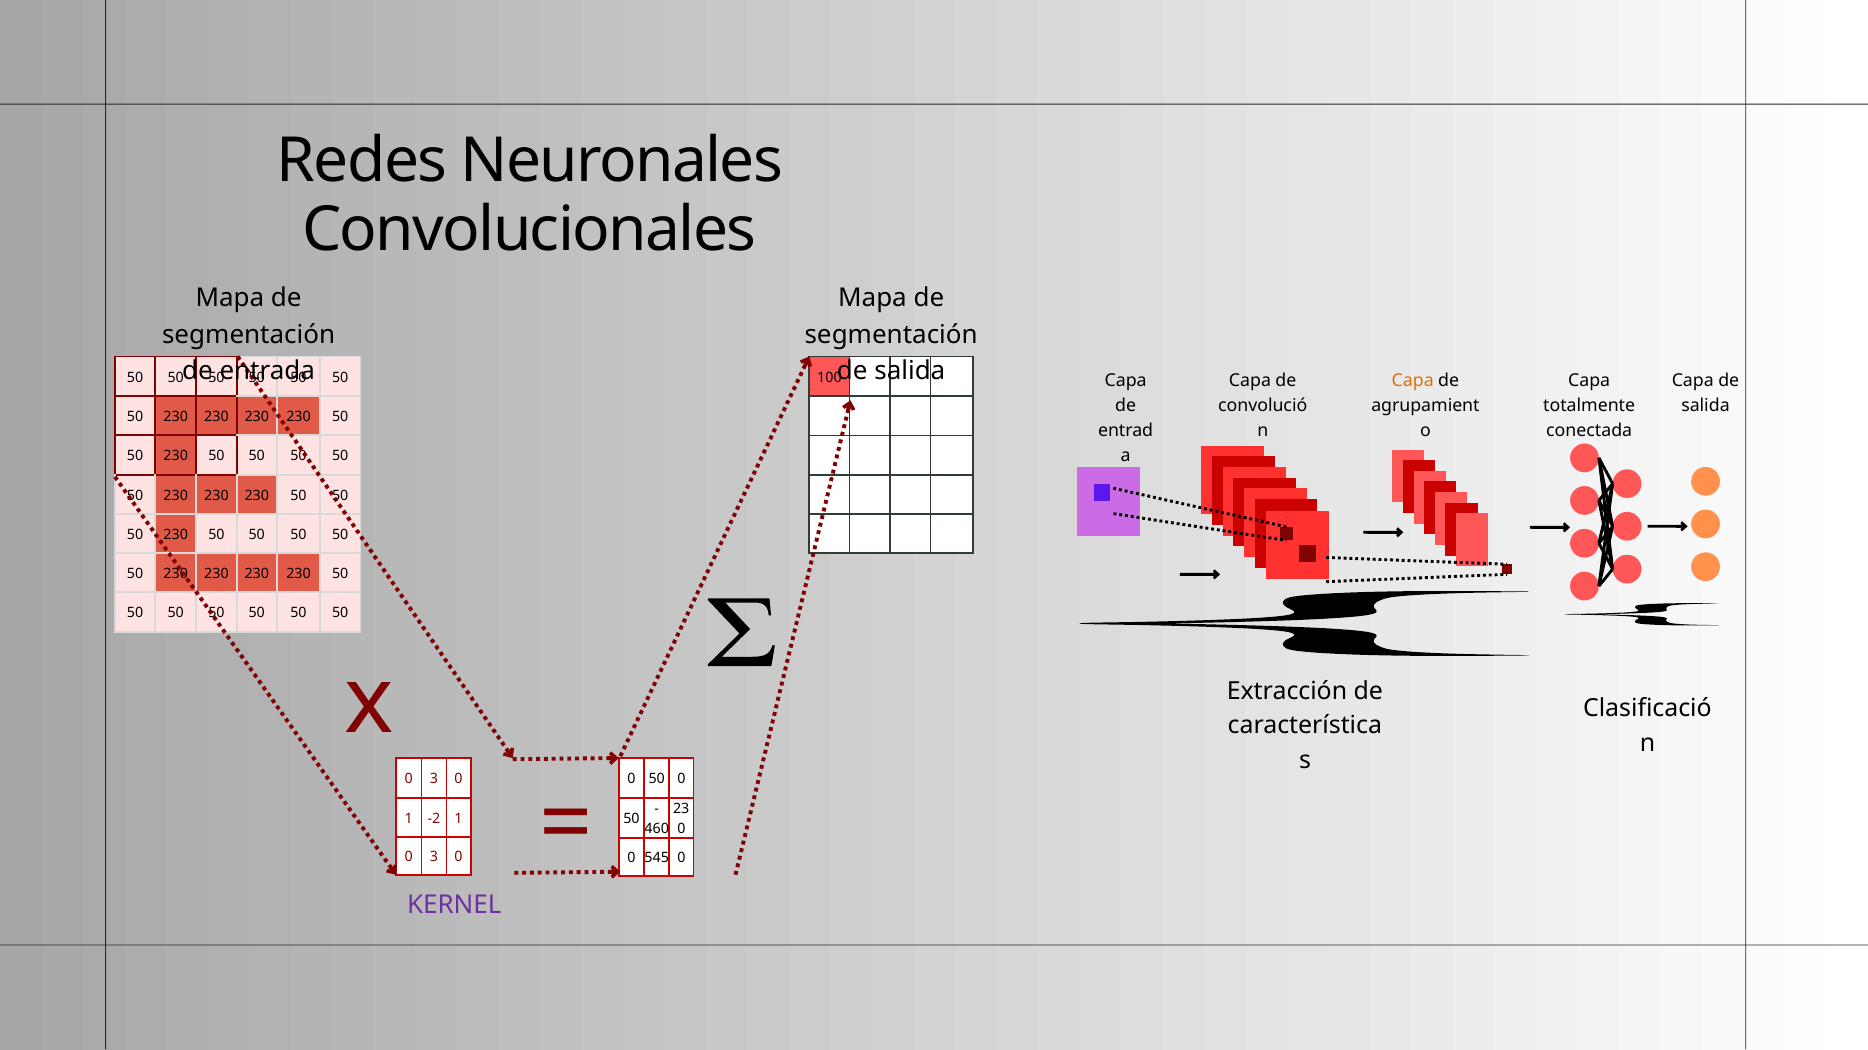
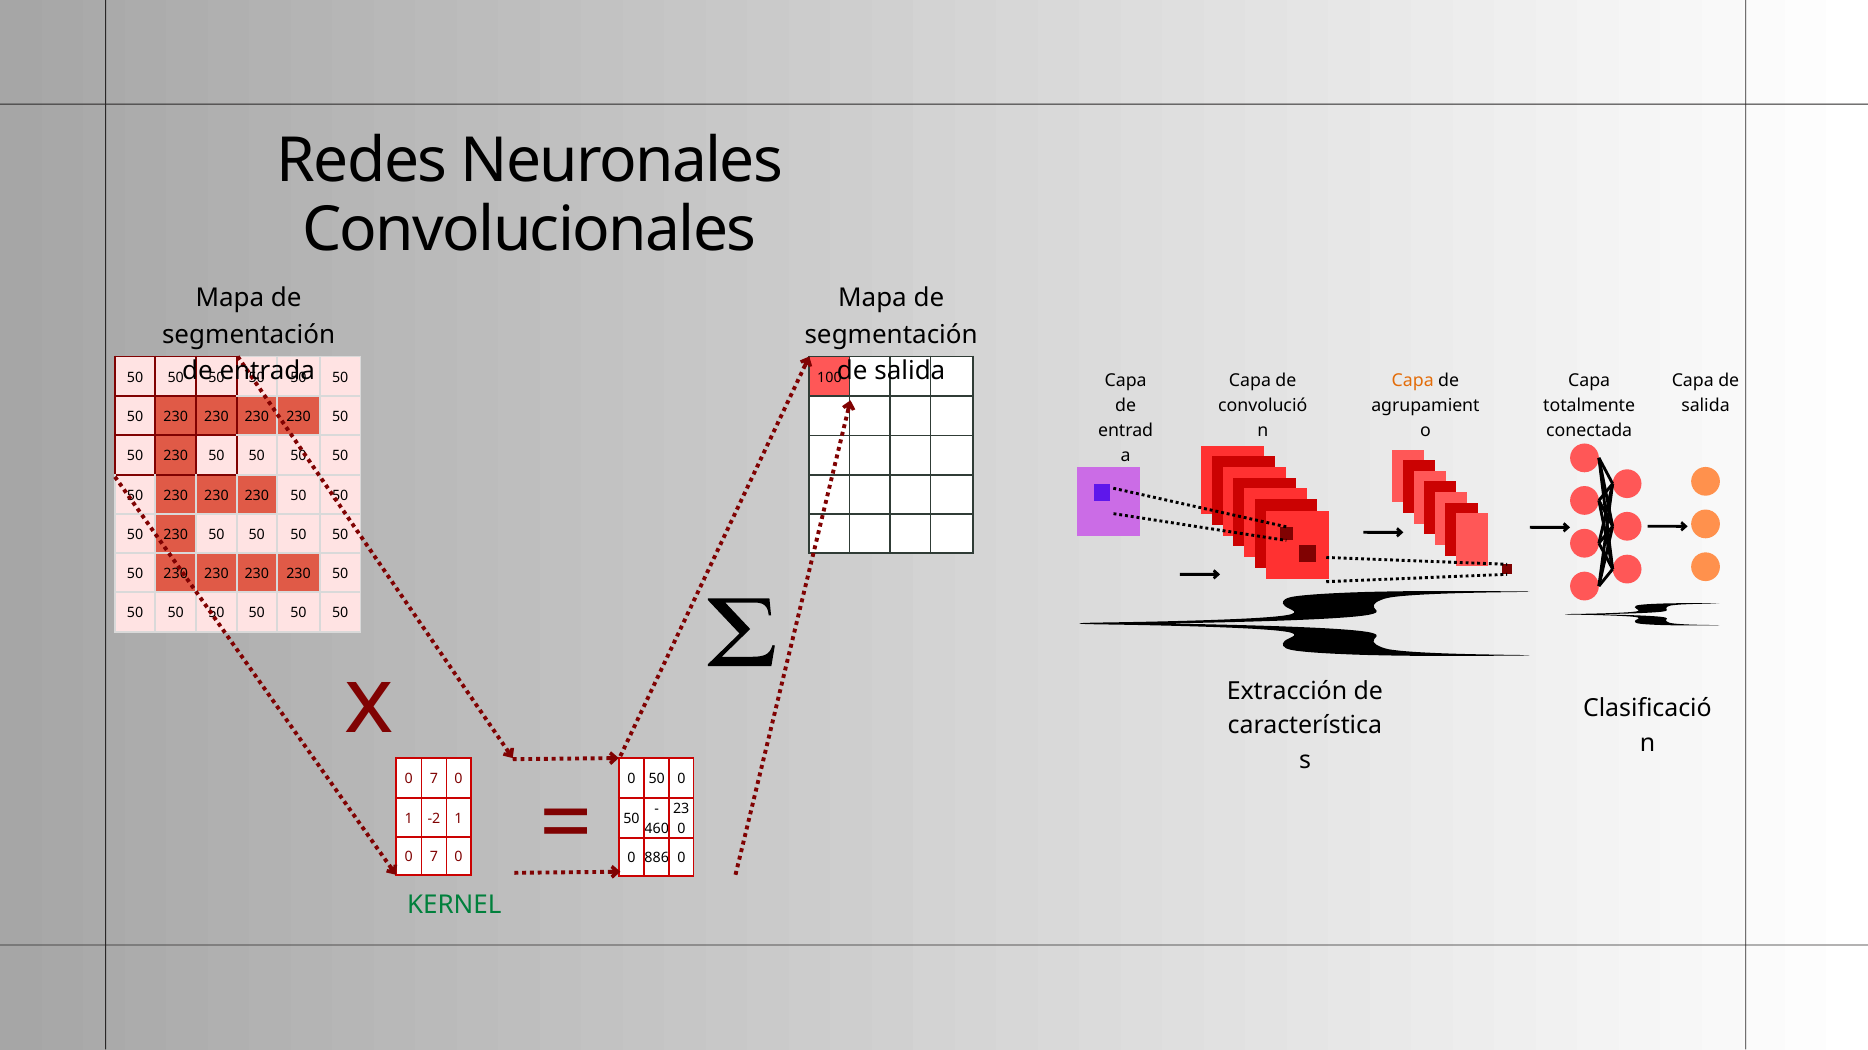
3 at (434, 780): 3 -> 7
3 at (434, 858): 3 -> 7
545: 545 -> 886
KERNEL colour: purple -> green
